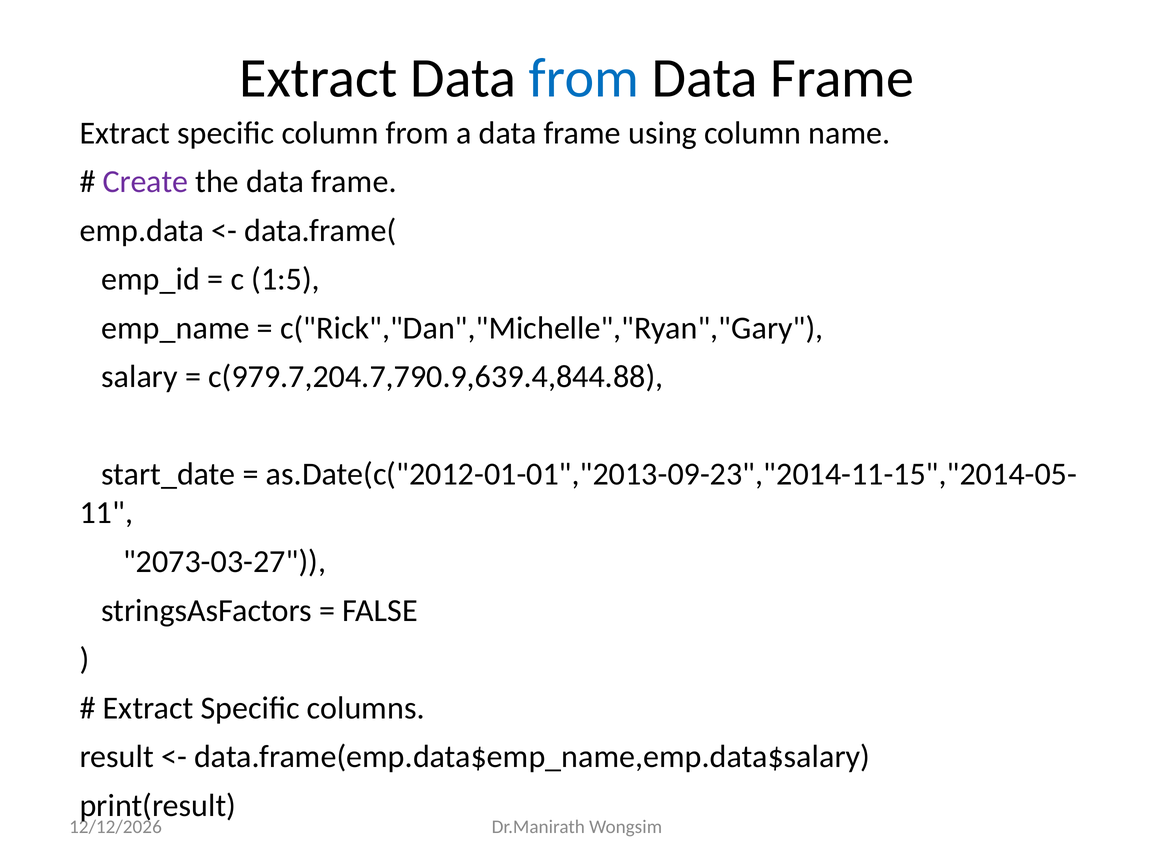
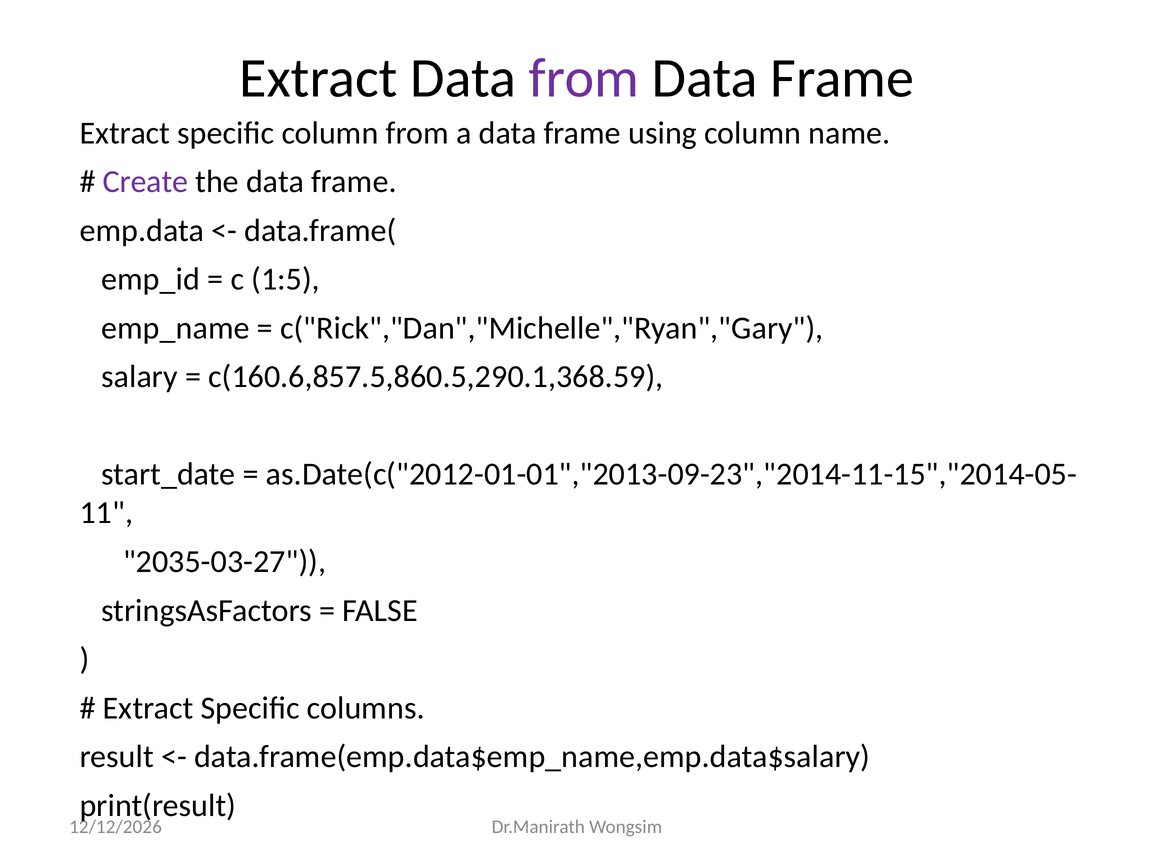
from at (584, 78) colour: blue -> purple
c(979.7,204.7,790.9,639.4,844.88: c(979.7,204.7,790.9,639.4,844.88 -> c(160.6,857.5,860.5,290.1,368.59
2073-03-27: 2073-03-27 -> 2035-03-27
